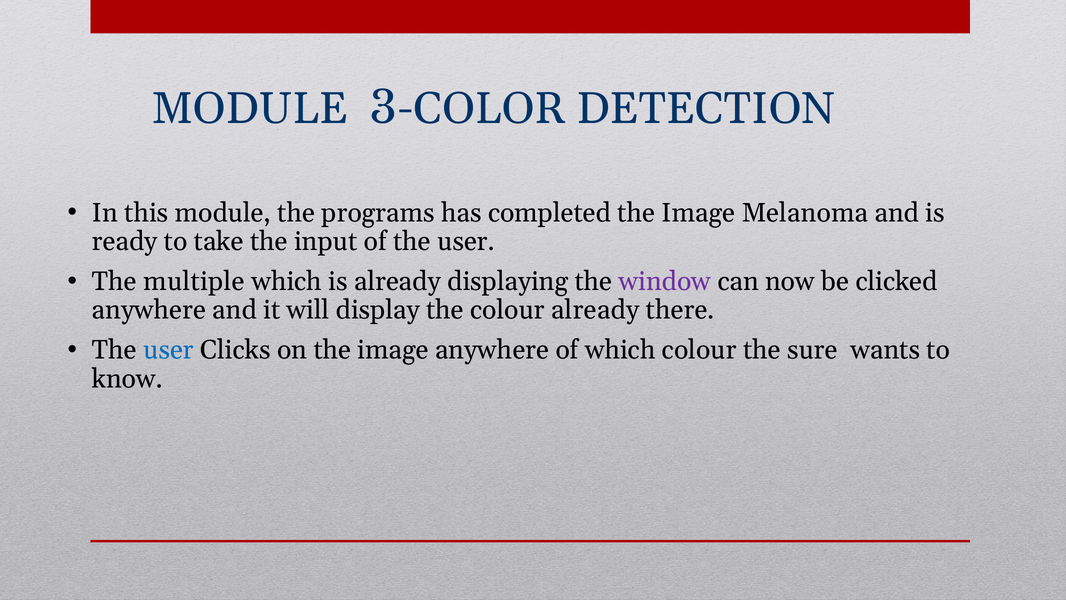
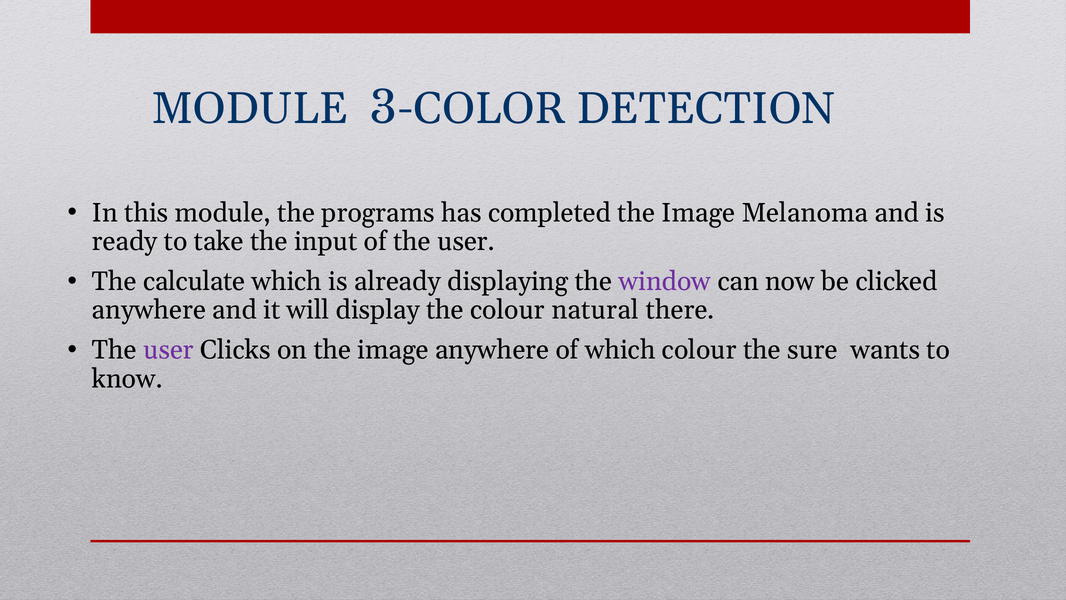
multiple: multiple -> calculate
colour already: already -> natural
user at (169, 350) colour: blue -> purple
